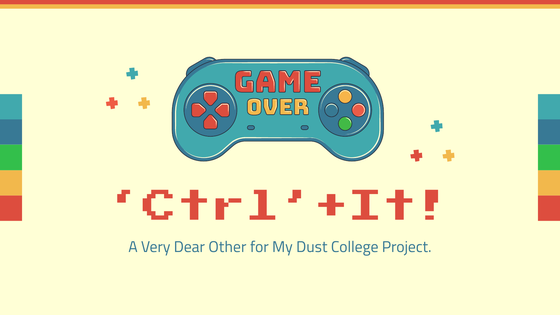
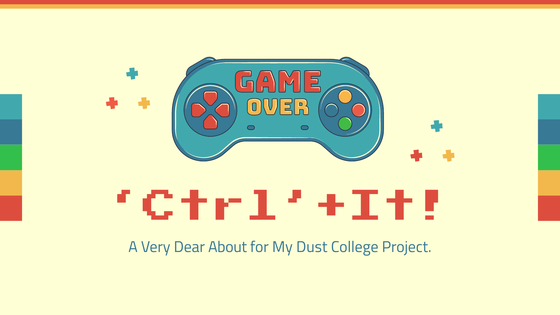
Other: Other -> About
